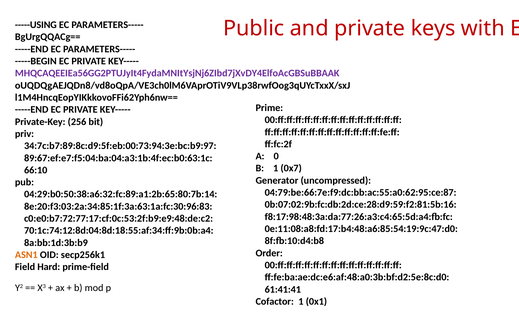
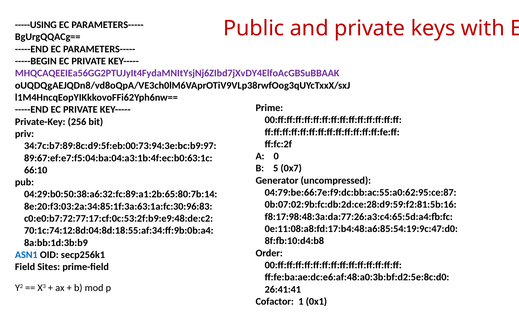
B 1: 1 -> 5
ASN1 colour: orange -> blue
Hard: Hard -> Sites
61:41:41: 61:41:41 -> 26:41:41
